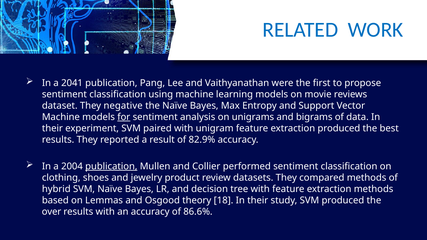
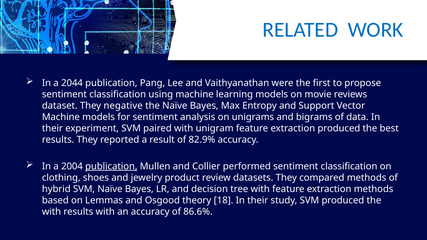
2041: 2041 -> 2044
for underline: present -> none
over at (52, 212): over -> with
